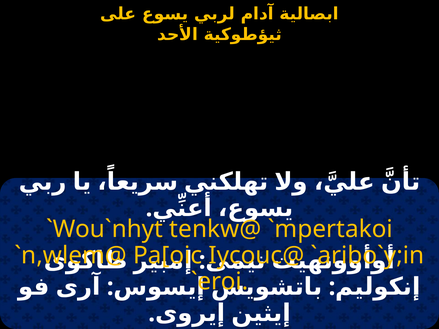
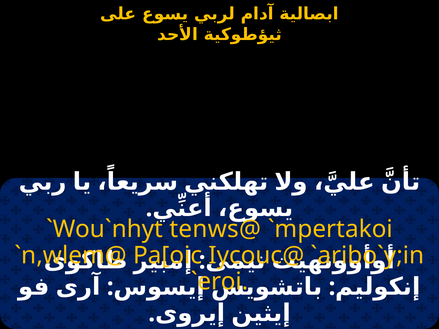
tenkw@: tenkw@ -> tenws@
